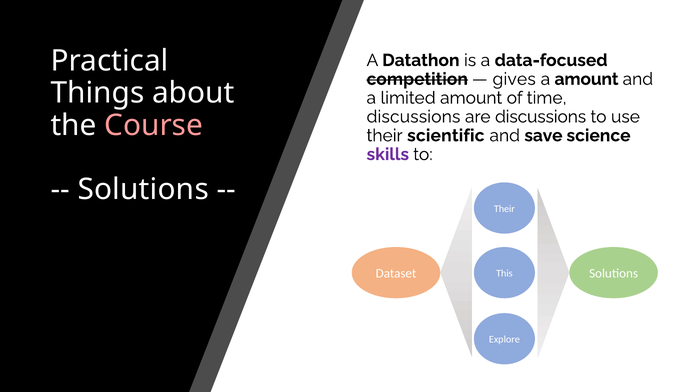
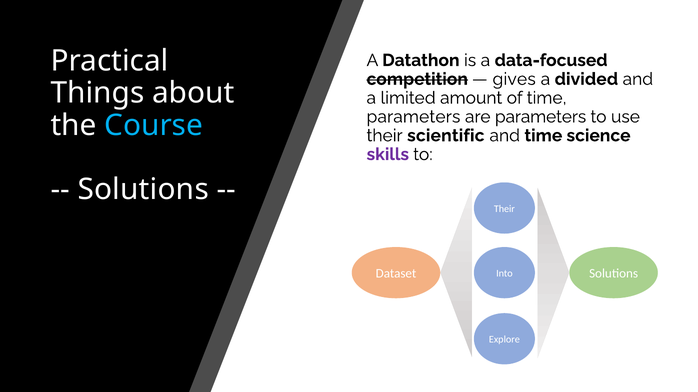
a amount: amount -> divided
discussions at (413, 117): discussions -> parameters
are discussions: discussions -> parameters
Course colour: pink -> light blue
and save: save -> time
This: This -> Into
